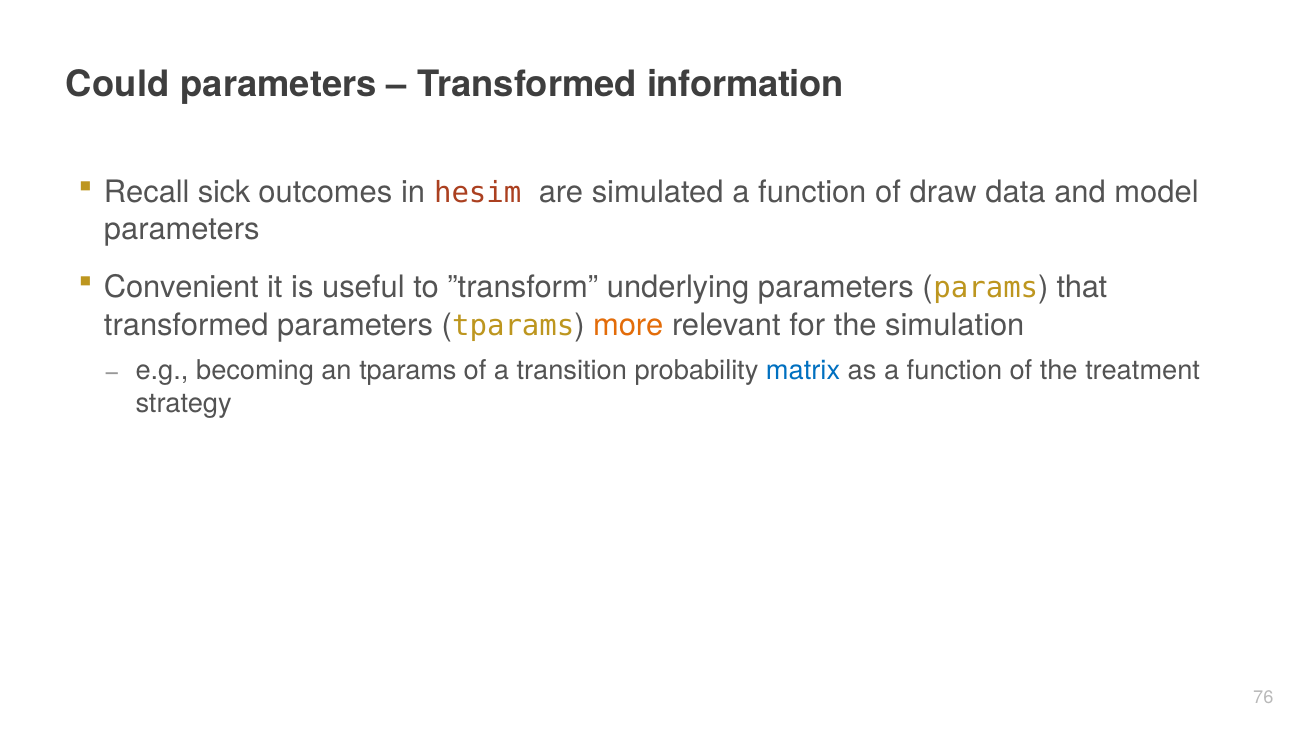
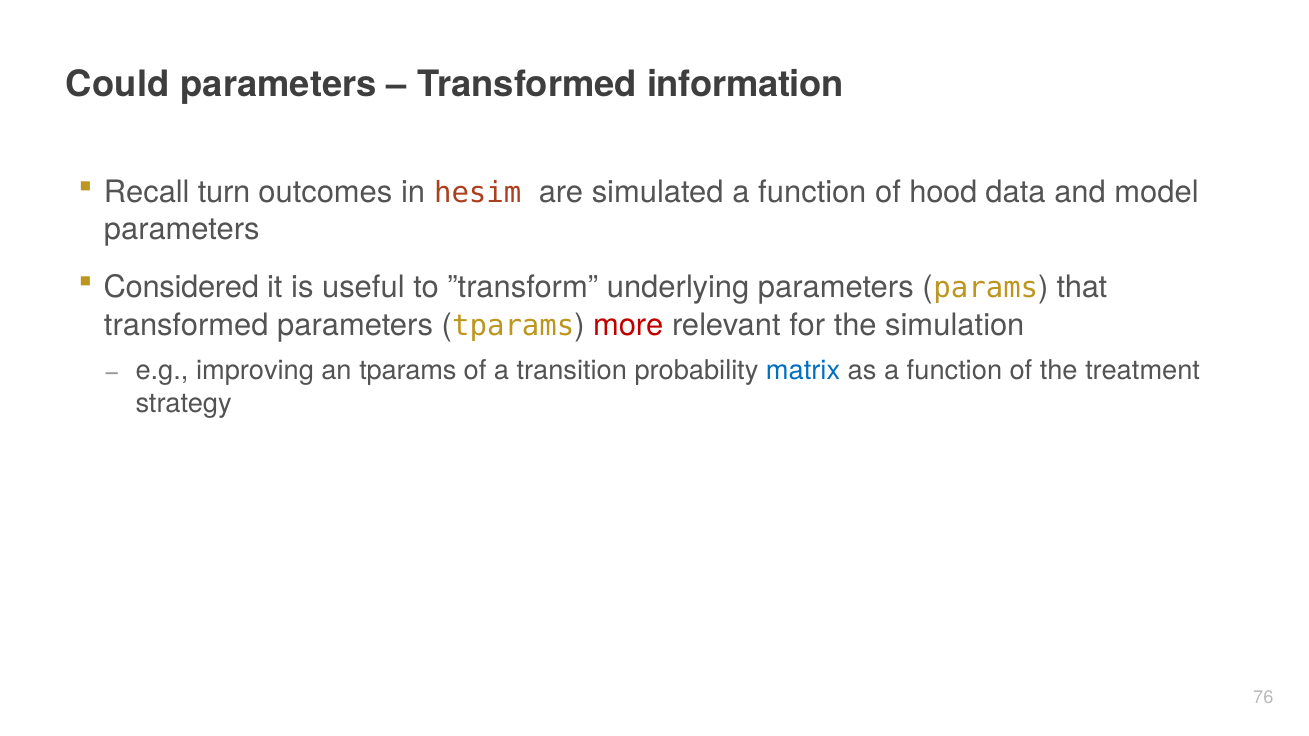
sick: sick -> turn
draw: draw -> hood
Convenient: Convenient -> Considered
more colour: orange -> red
becoming: becoming -> improving
